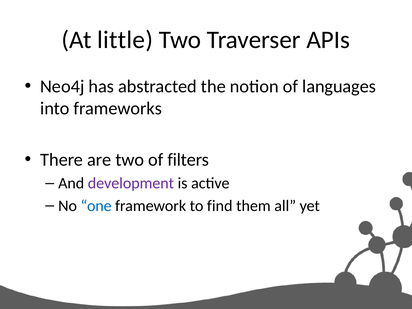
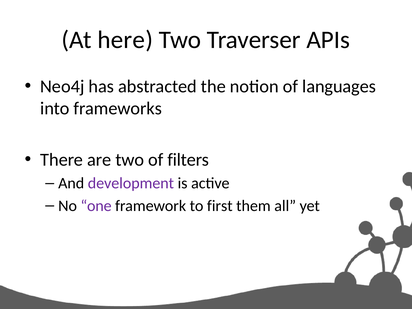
little: little -> here
one colour: blue -> purple
find: find -> first
